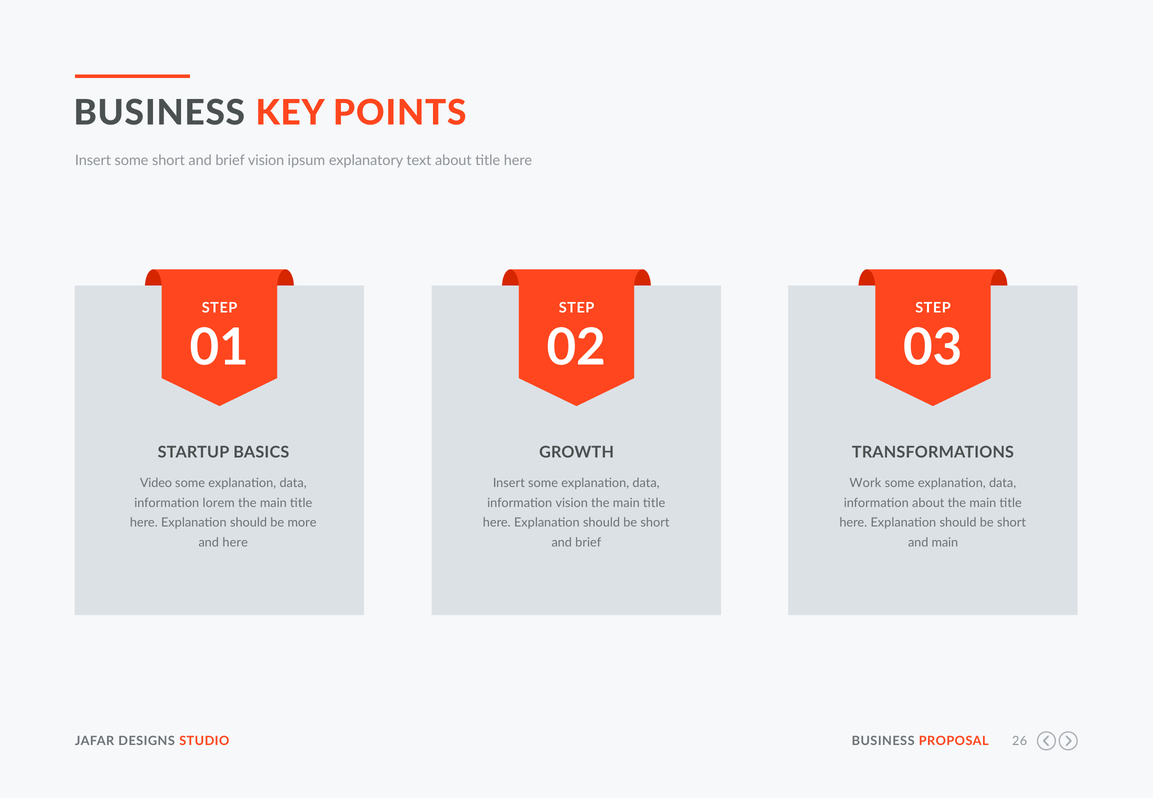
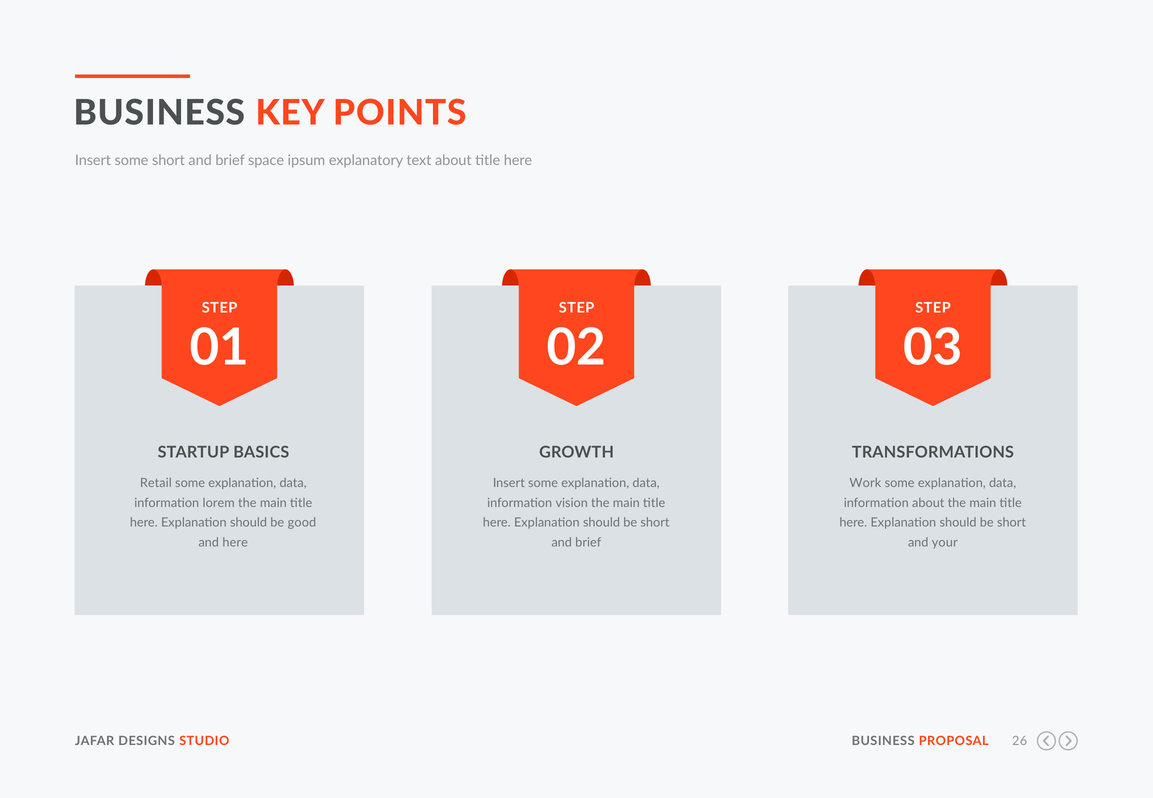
brief vision: vision -> space
Video: Video -> Retail
more: more -> good
and main: main -> your
